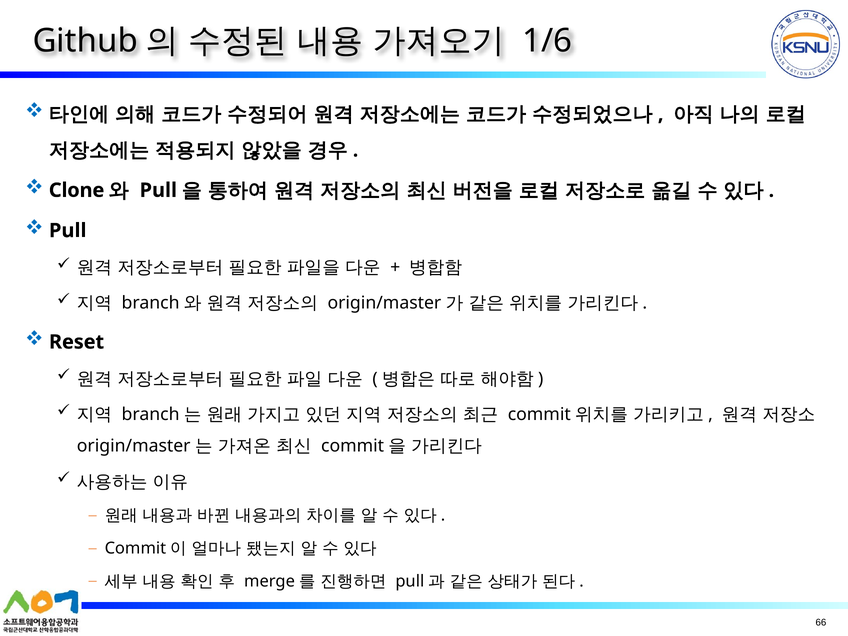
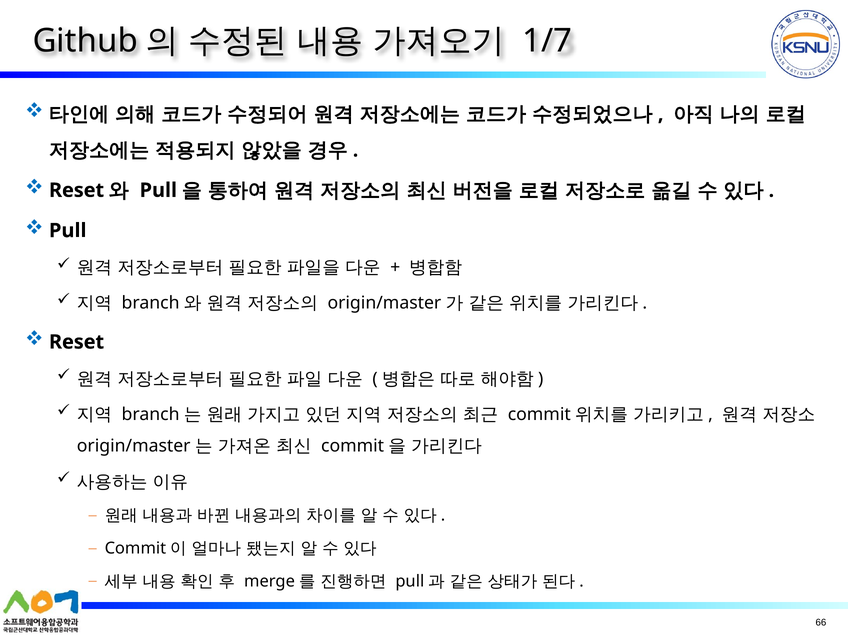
1/6: 1/6 -> 1/7
Clone at (77, 190): Clone -> Reset
